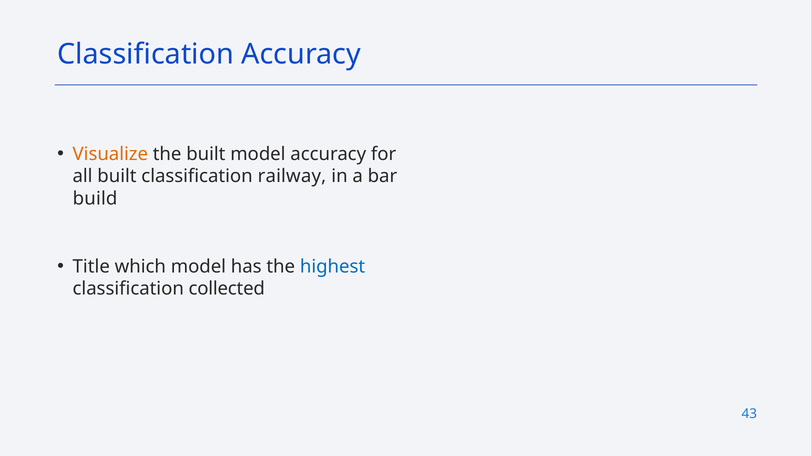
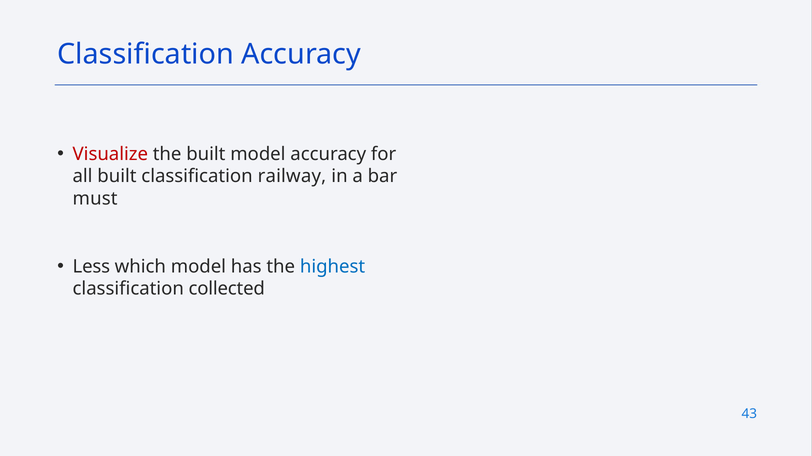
Visualize colour: orange -> red
build: build -> must
Title: Title -> Less
